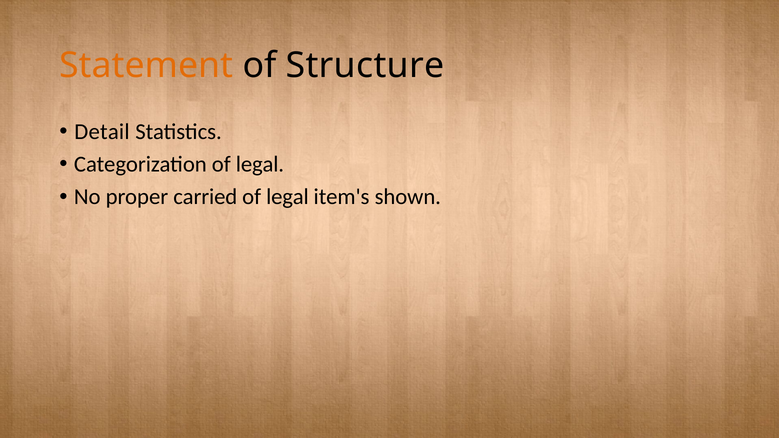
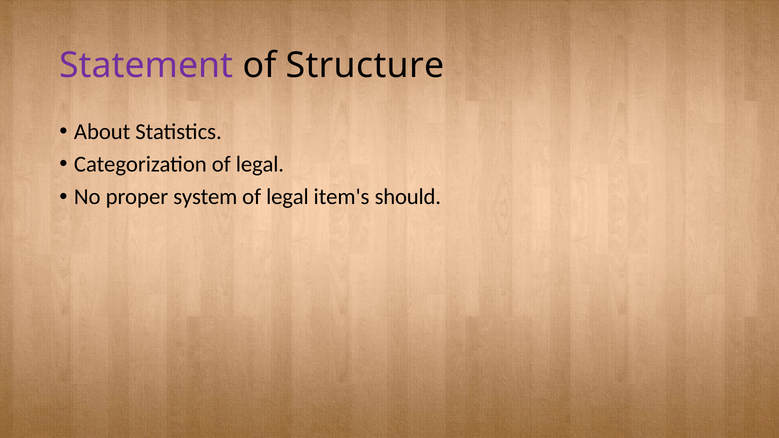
Statement colour: orange -> purple
Detail: Detail -> About
carried: carried -> system
shown: shown -> should
